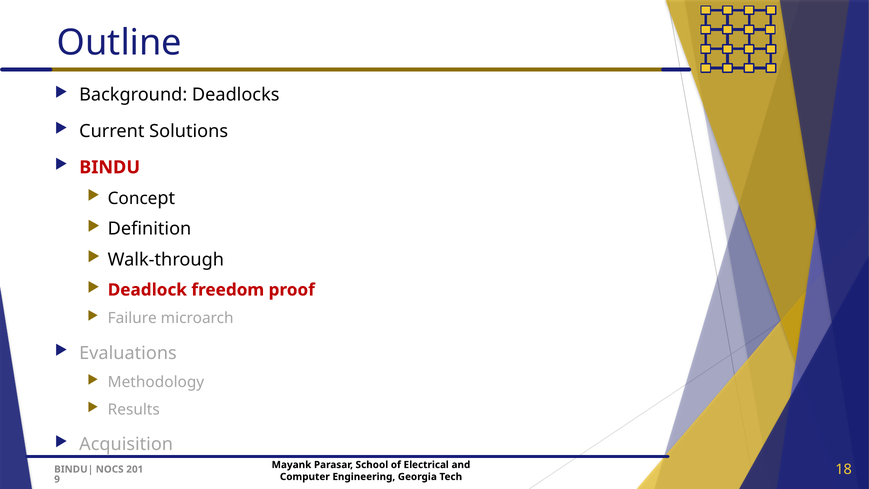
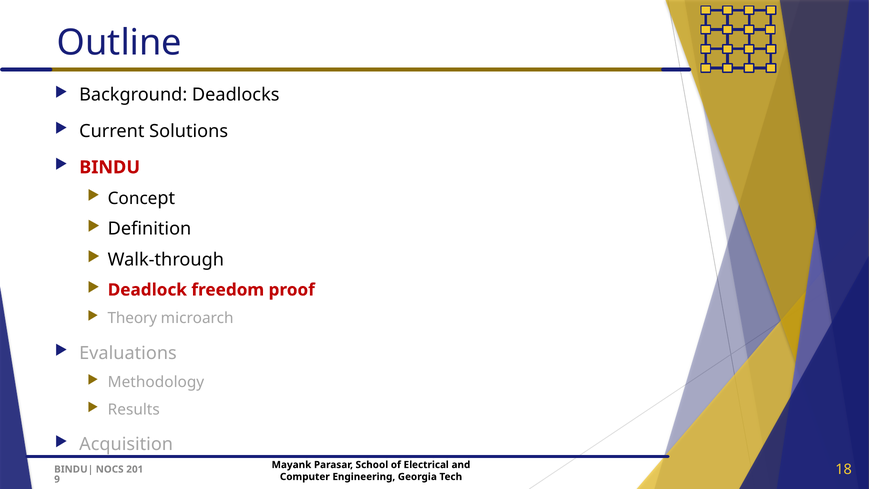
Failure: Failure -> Theory
